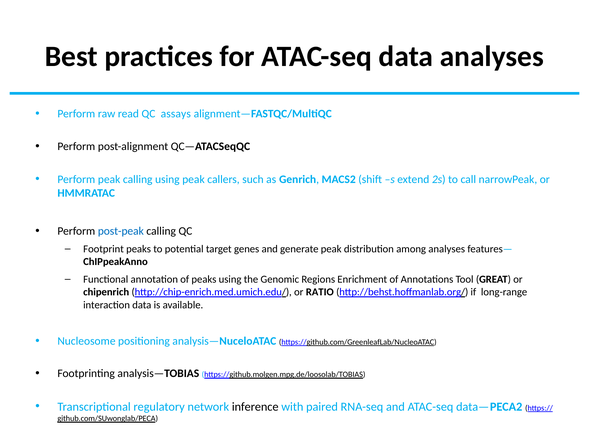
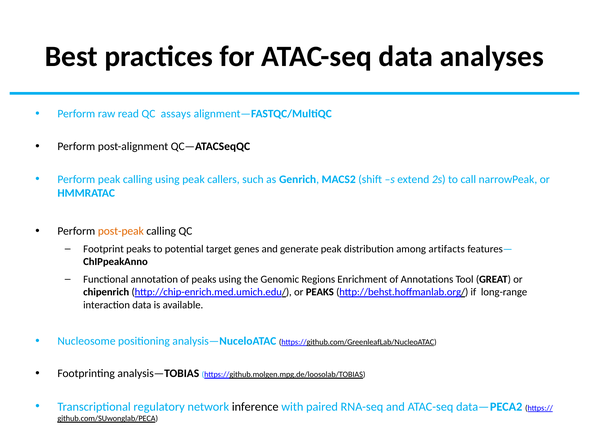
post-peak colour: blue -> orange
among analyses: analyses -> artifacts
or RATIO: RATIO -> PEAKS
